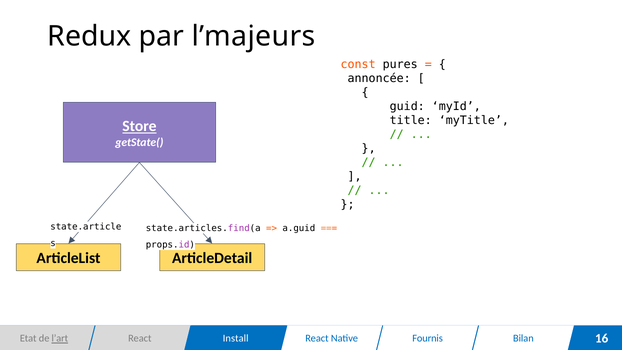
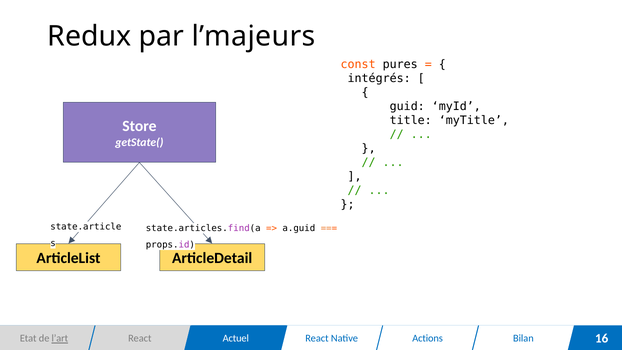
annoncée: annoncée -> intégrés
Store underline: present -> none
Install: Install -> Actuel
Fournis: Fournis -> Actions
